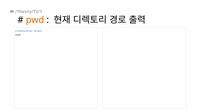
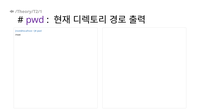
pwd at (35, 20) colour: orange -> purple
